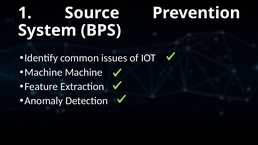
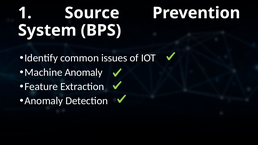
Machine Machine: Machine -> Anomaly
